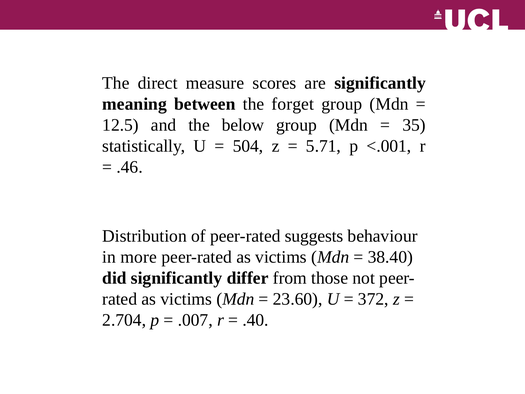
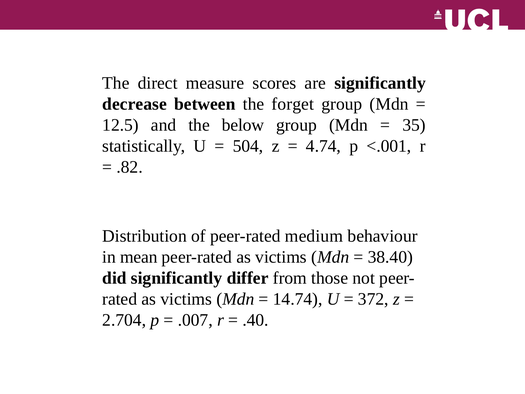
meaning: meaning -> decrease
5.71: 5.71 -> 4.74
.46: .46 -> .82
suggests: suggests -> medium
more: more -> mean
23.60: 23.60 -> 14.74
